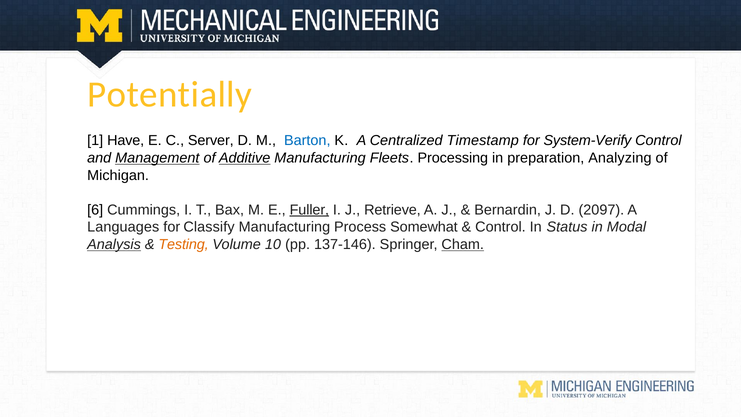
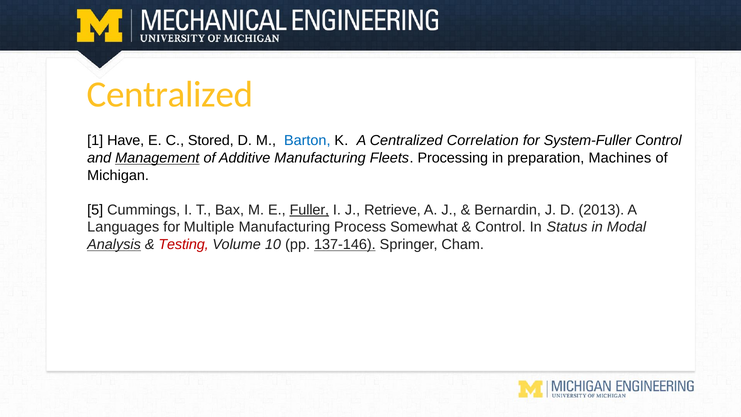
Potentially at (170, 94): Potentially -> Centralized
Server: Server -> Stored
Timestamp: Timestamp -> Correlation
System-Verify: System-Verify -> System-Fuller
Additive underline: present -> none
Analyzing: Analyzing -> Machines
6: 6 -> 5
2097: 2097 -> 2013
Classify: Classify -> Multiple
Testing colour: orange -> red
137-146 underline: none -> present
Cham underline: present -> none
